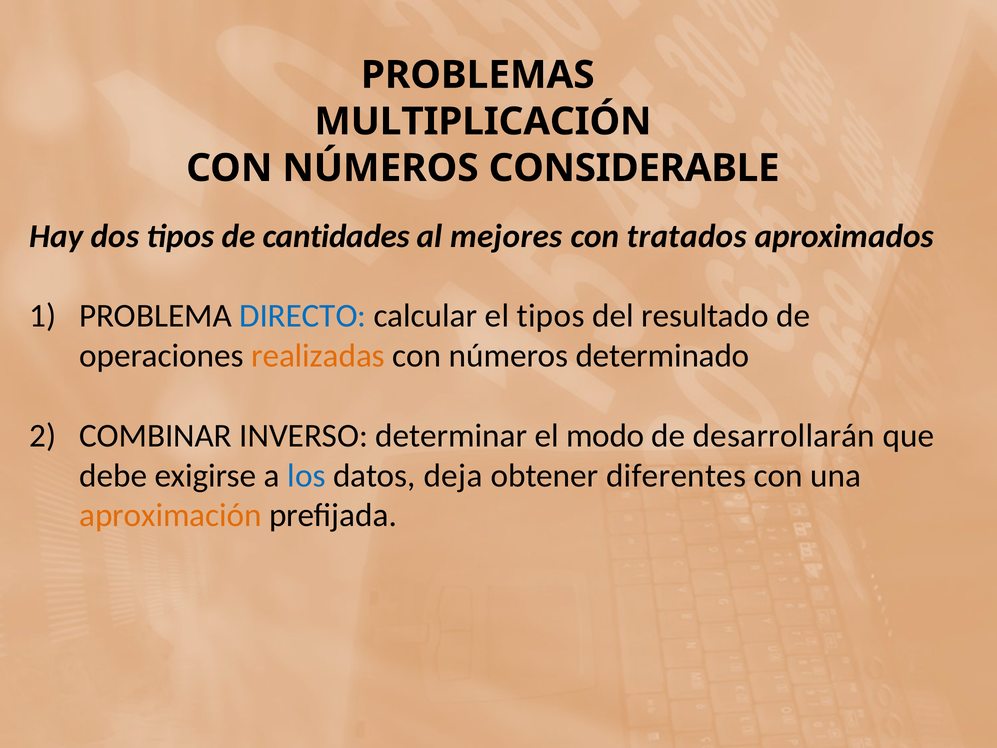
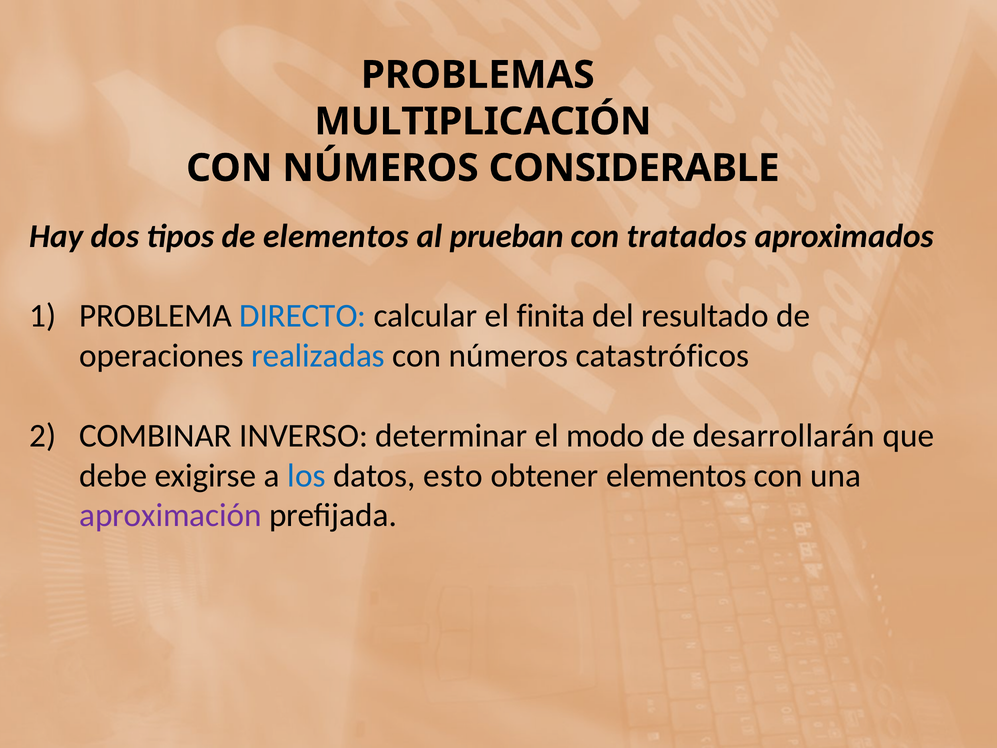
de cantidades: cantidades -> elementos
mejores: mejores -> prueban
el tipos: tipos -> finita
realizadas colour: orange -> blue
determinado: determinado -> catastróficos
deja: deja -> esto
obtener diferentes: diferentes -> elementos
aproximación colour: orange -> purple
